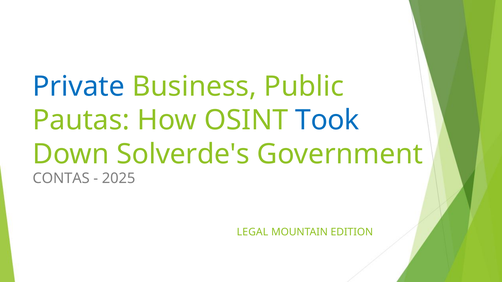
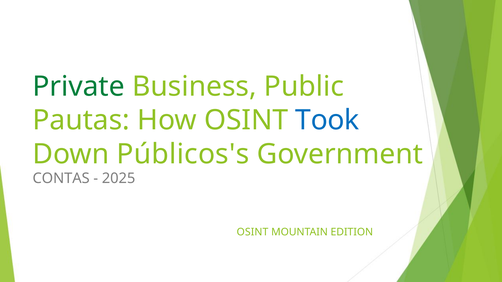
Private colour: blue -> green
Solverde's: Solverde's -> Públicos's
LEGAL at (252, 232): LEGAL -> OSINT
